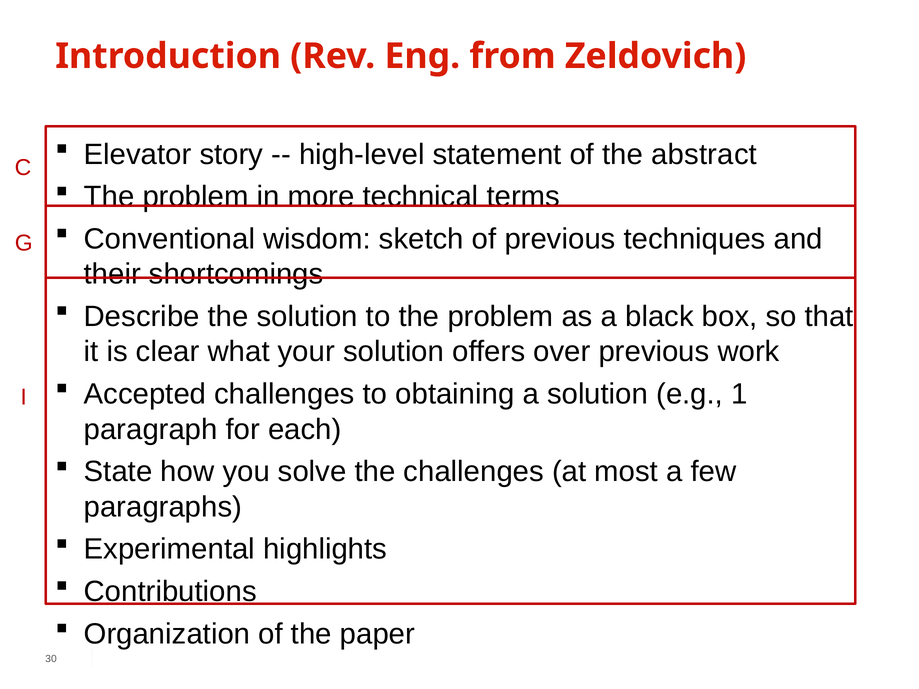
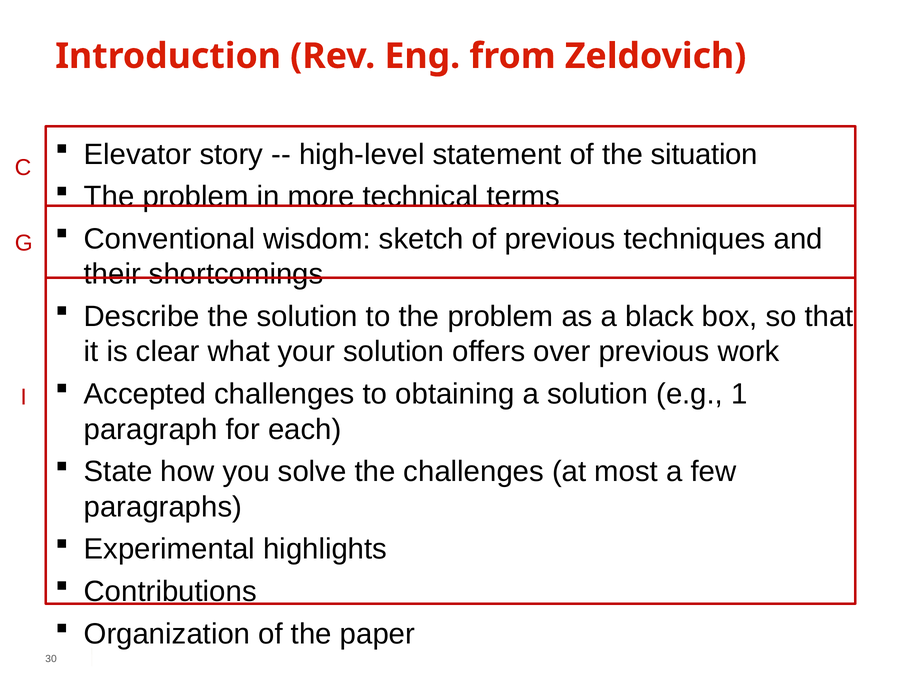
abstract: abstract -> situation
